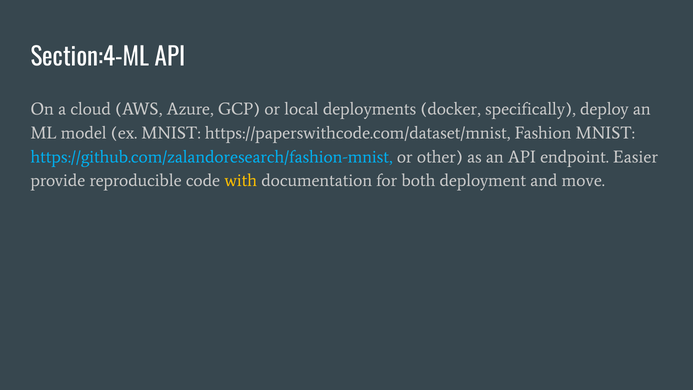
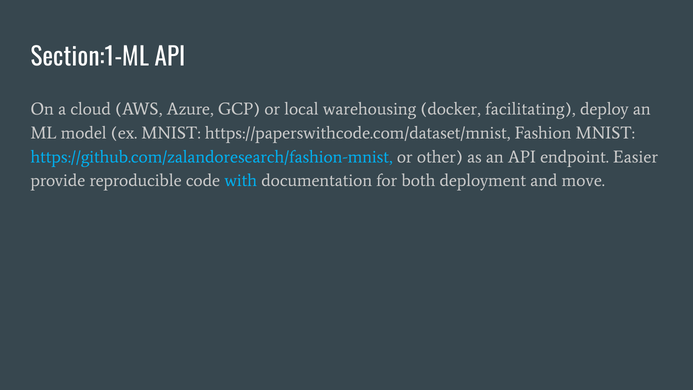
Section:4-ML: Section:4-ML -> Section:1-ML
deployments: deployments -> warehousing
specifically: specifically -> facilitating
with colour: yellow -> light blue
